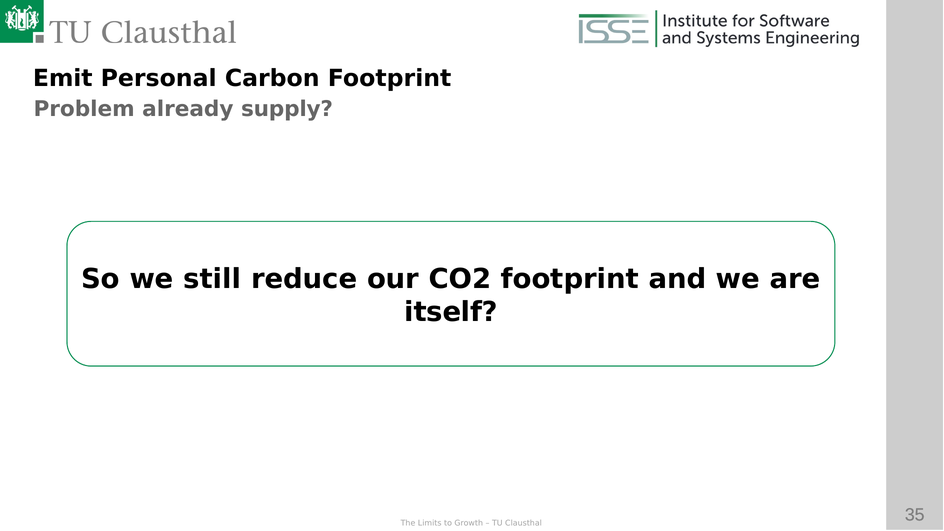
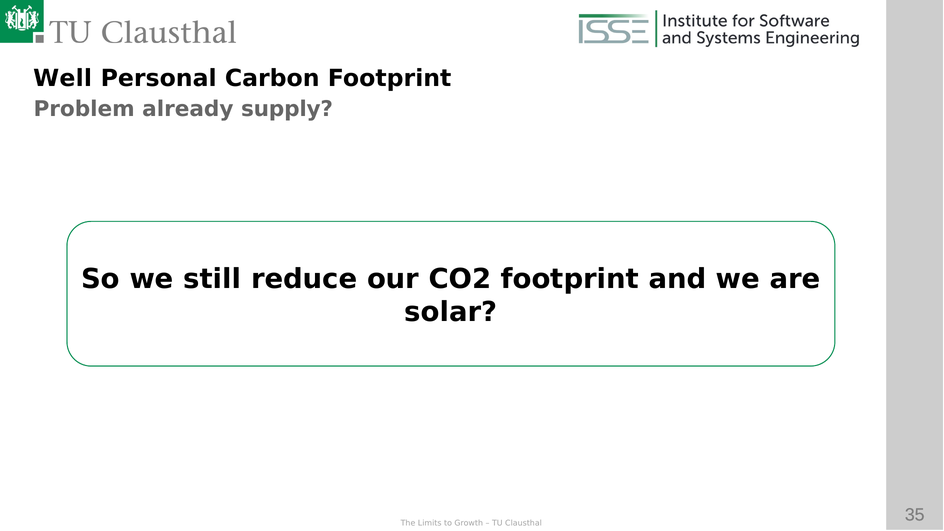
Emit: Emit -> Well
itself: itself -> solar
